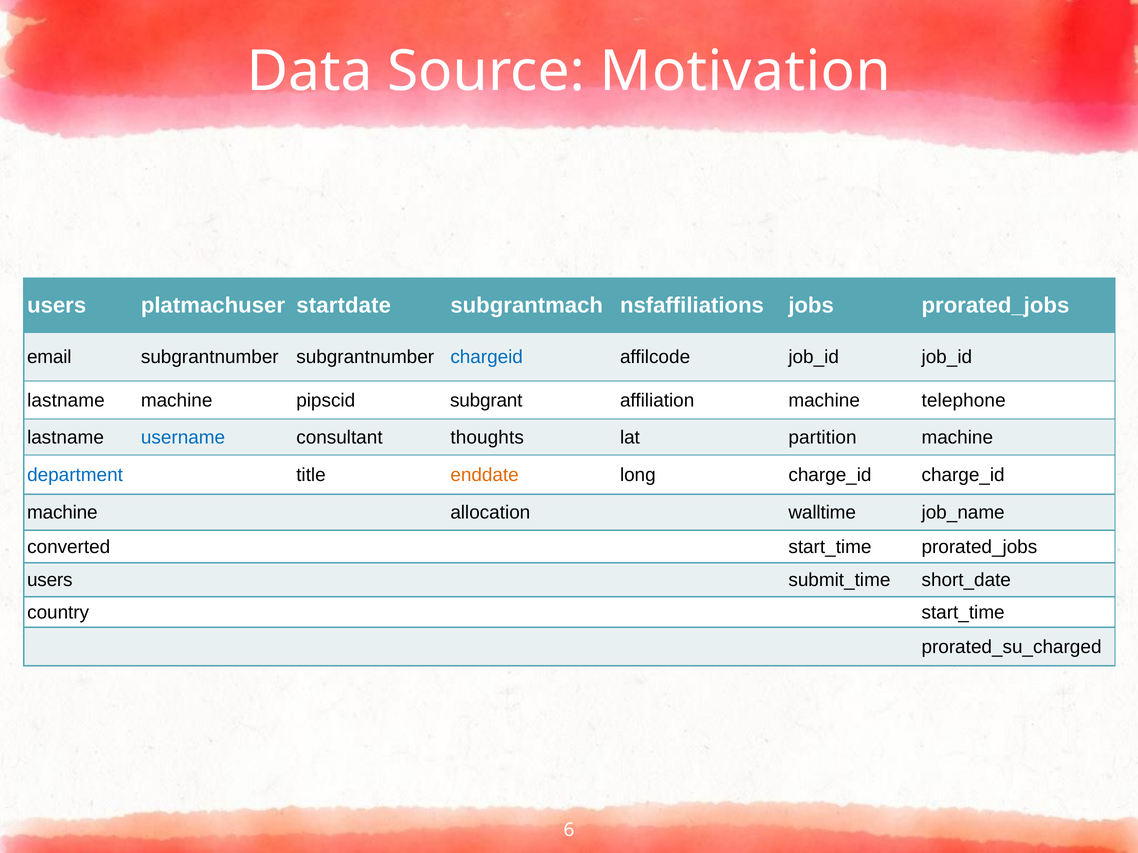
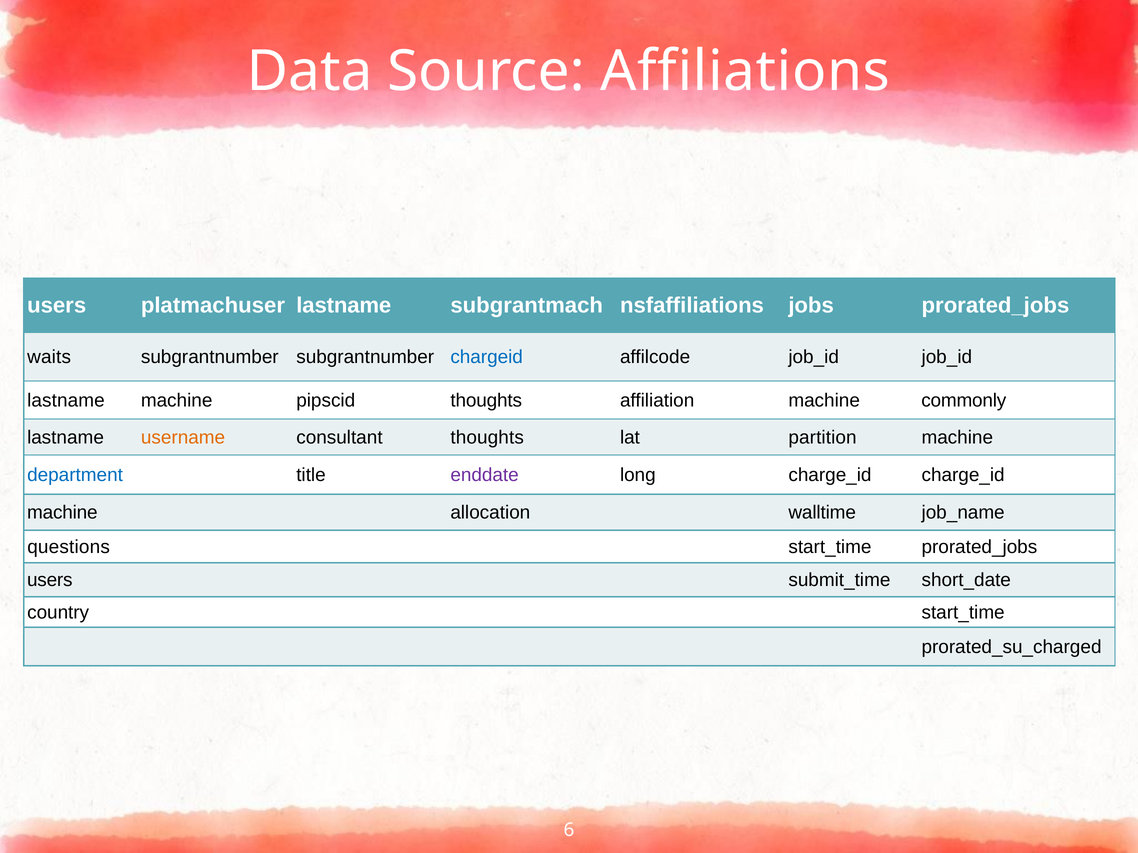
Motivation: Motivation -> Affiliations
platmachuser startdate: startdate -> lastname
email: email -> waits
pipscid subgrant: subgrant -> thoughts
telephone: telephone -> commonly
username colour: blue -> orange
enddate colour: orange -> purple
converted: converted -> questions
